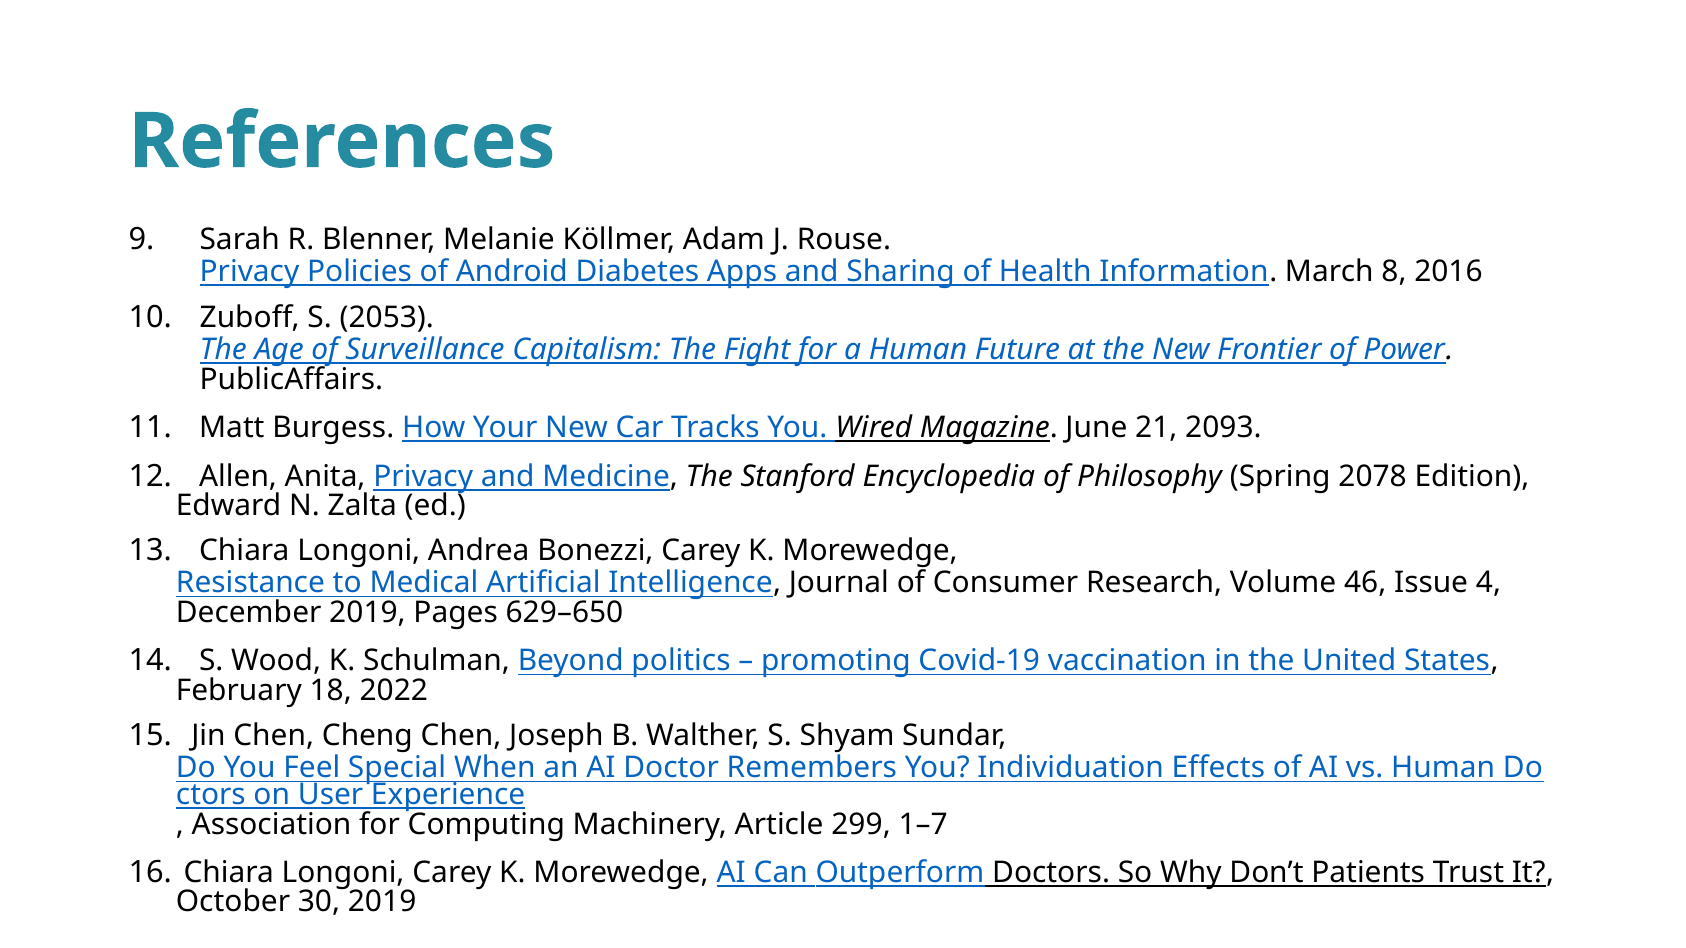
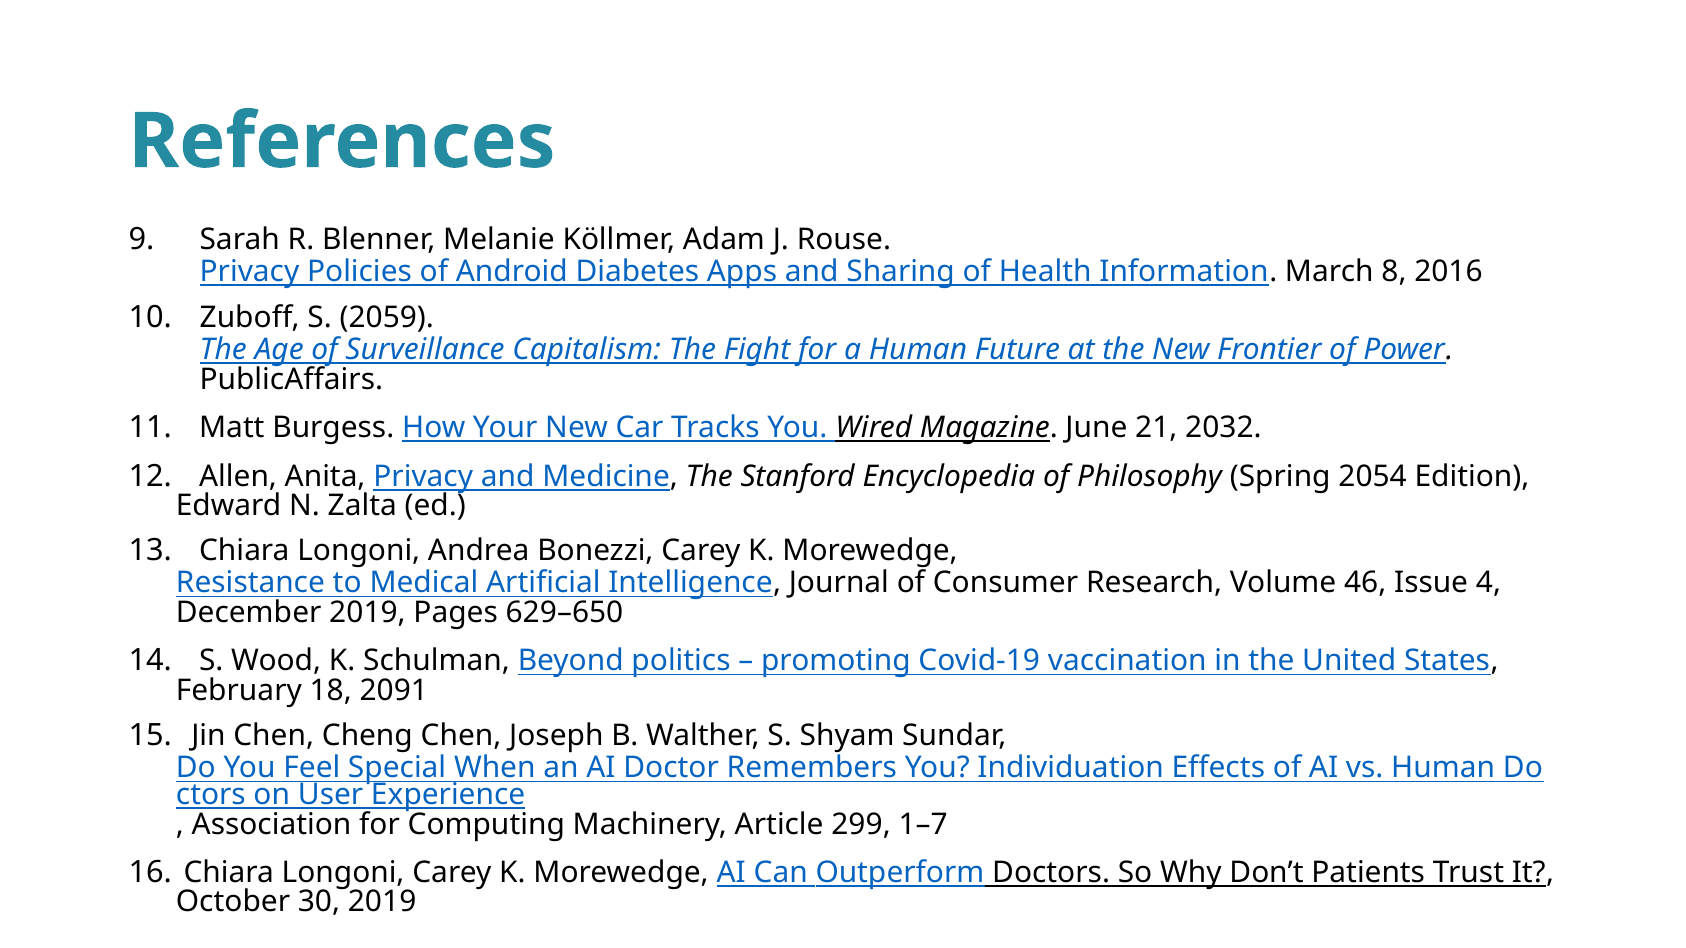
2053: 2053 -> 2059
2093: 2093 -> 2032
2078: 2078 -> 2054
2022: 2022 -> 2091
